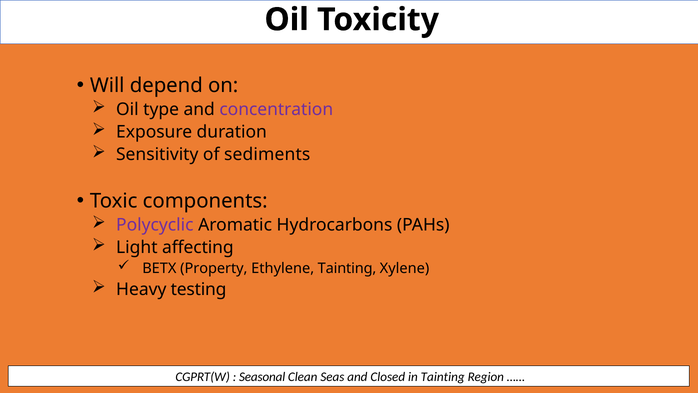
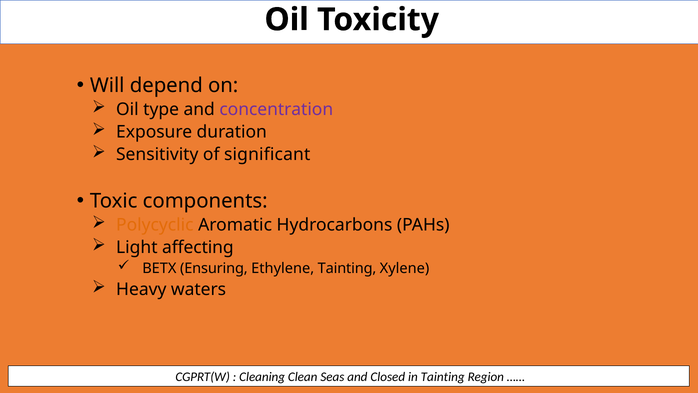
sediments: sediments -> significant
Polycyclic colour: purple -> orange
Property: Property -> Ensuring
testing: testing -> waters
Seasonal: Seasonal -> Cleaning
